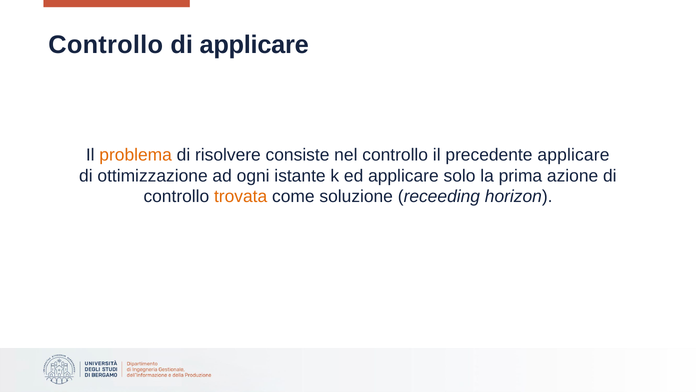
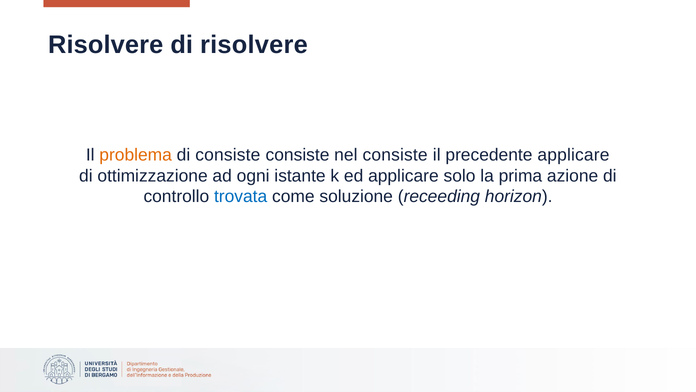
Controllo at (106, 45): Controllo -> Risolvere
di applicare: applicare -> risolvere
di risolvere: risolvere -> consiste
nel controllo: controllo -> consiste
trovata colour: orange -> blue
